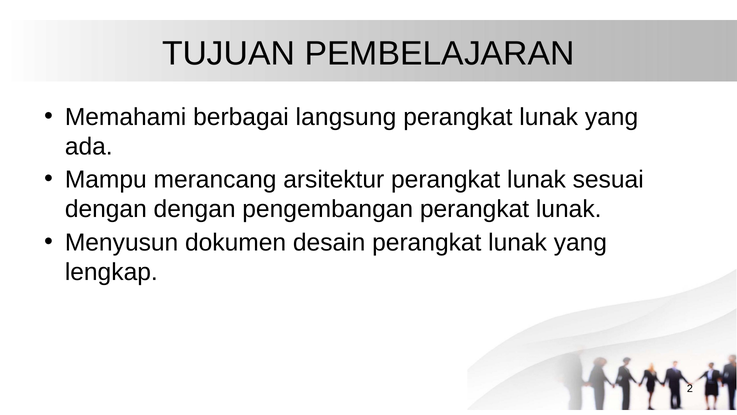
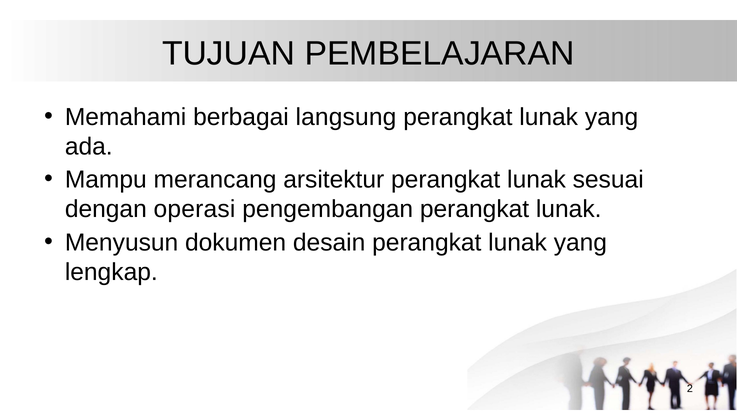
dengan dengan: dengan -> operasi
